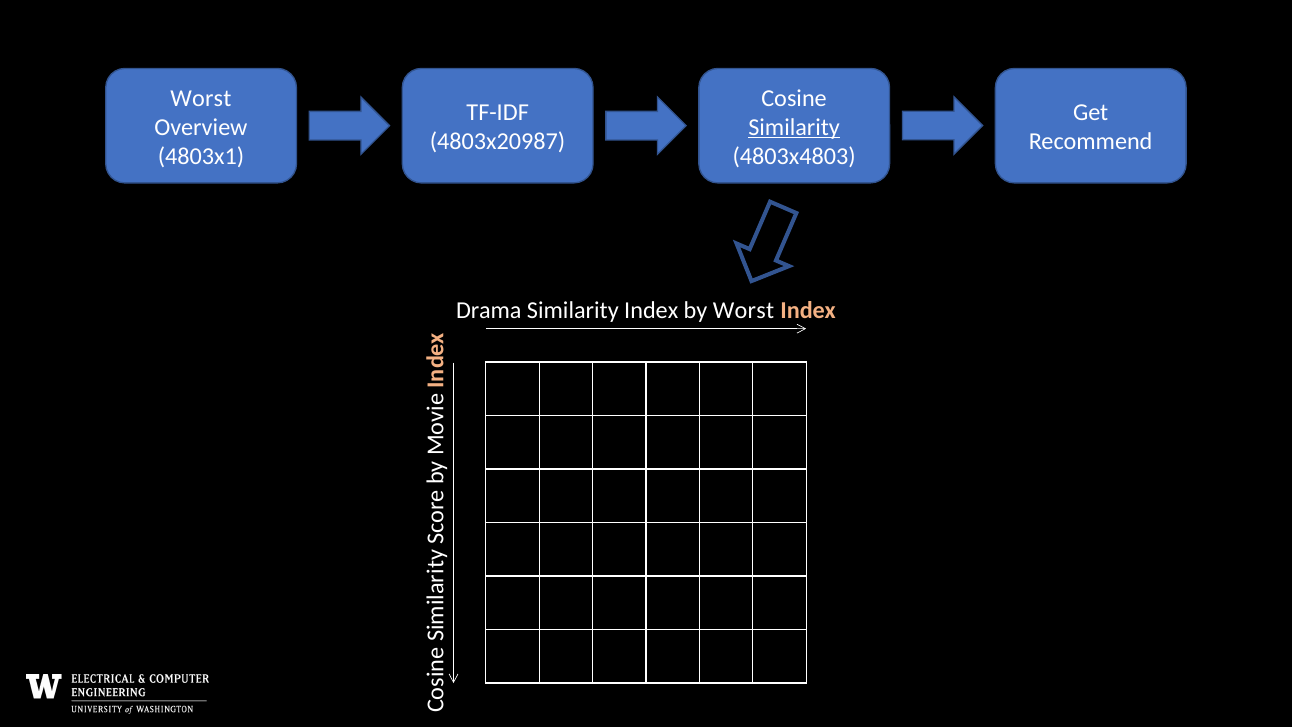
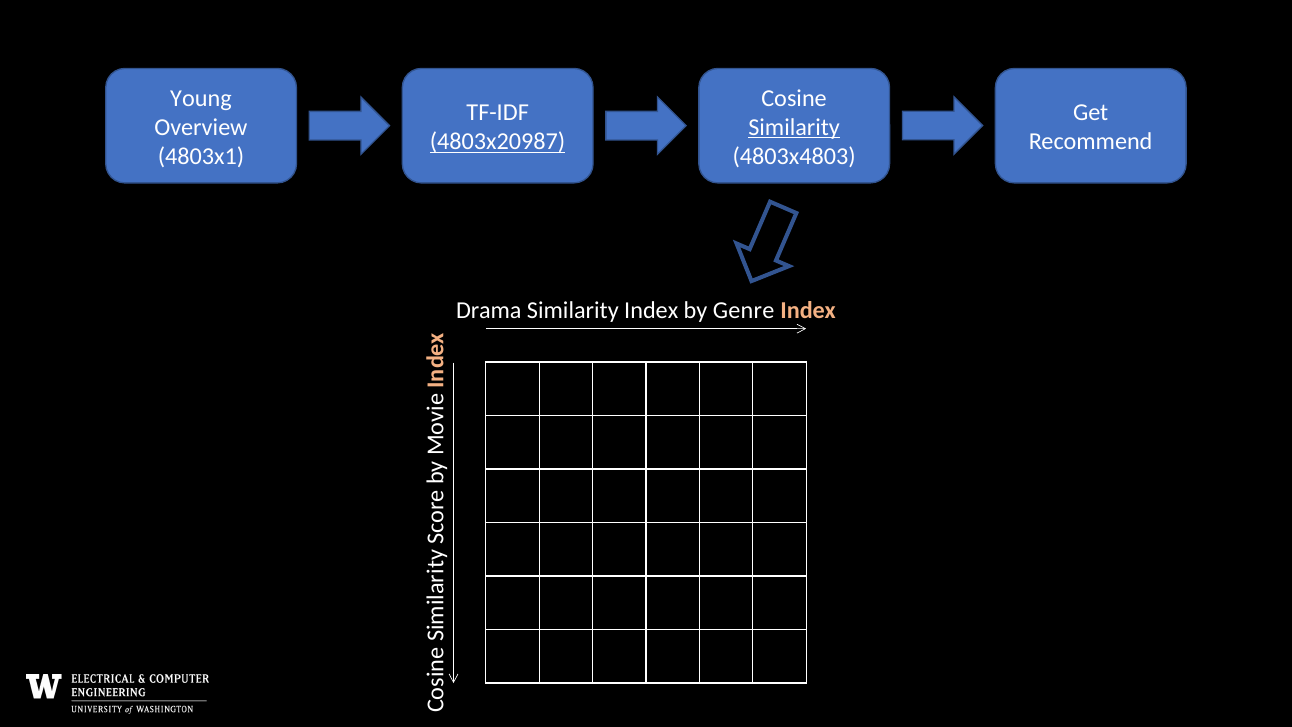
Worst at (201, 98): Worst -> Young
4803x20987 underline: none -> present
by Worst: Worst -> Genre
